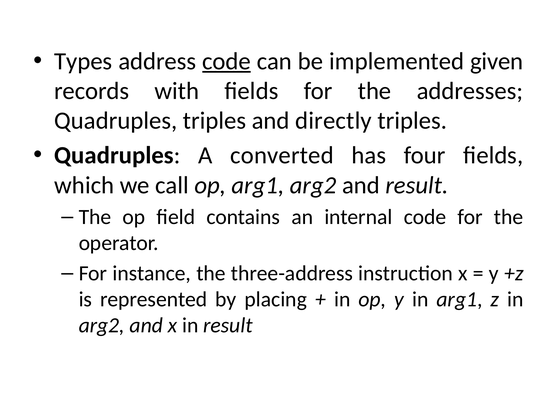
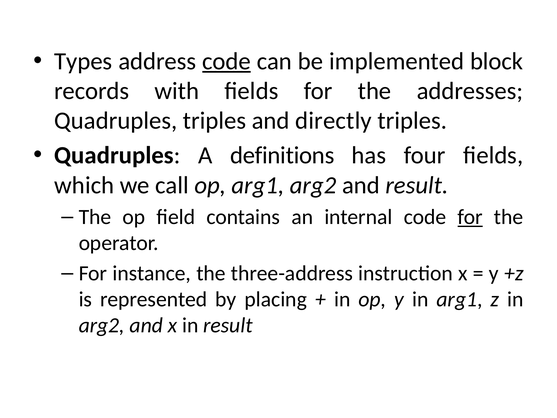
given: given -> block
converted: converted -> definitions
for at (470, 217) underline: none -> present
